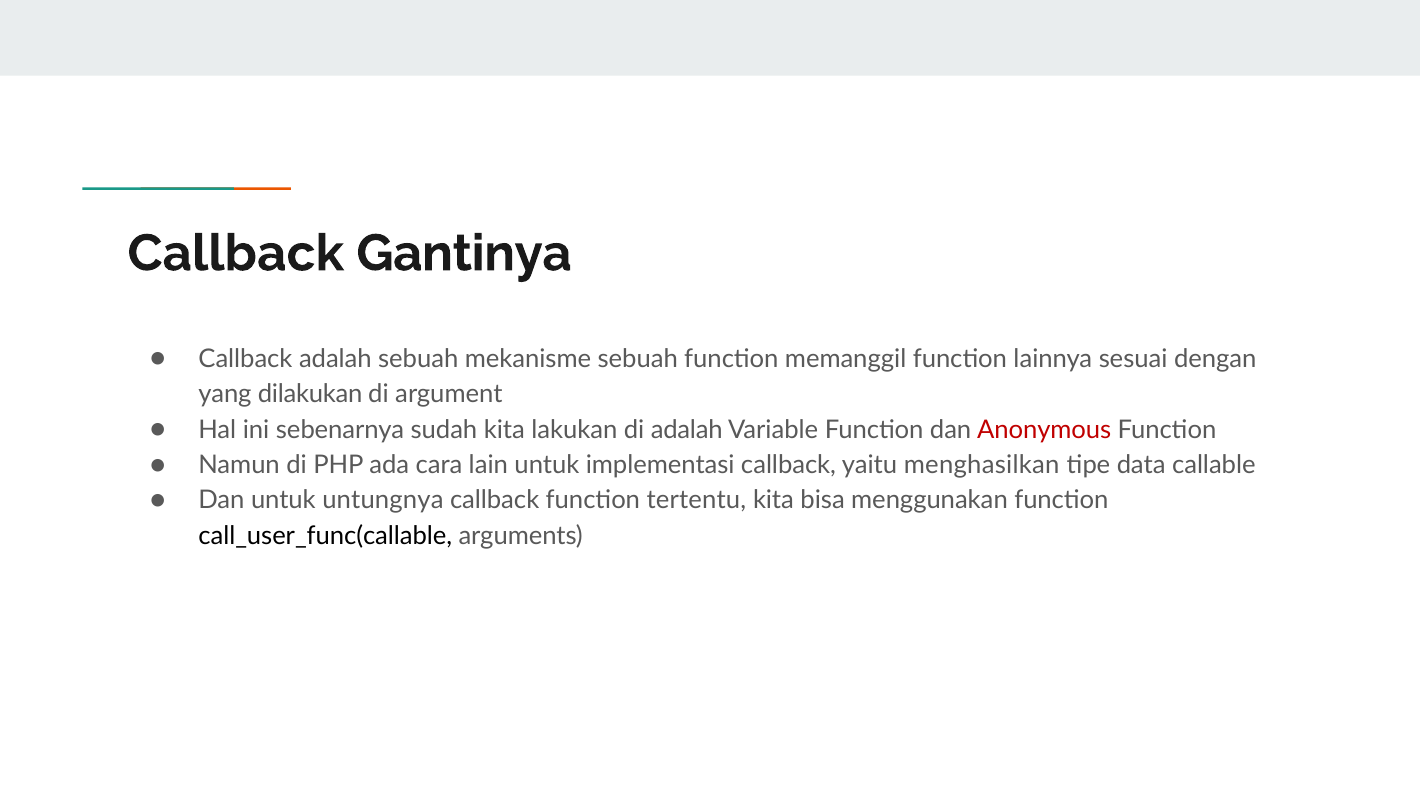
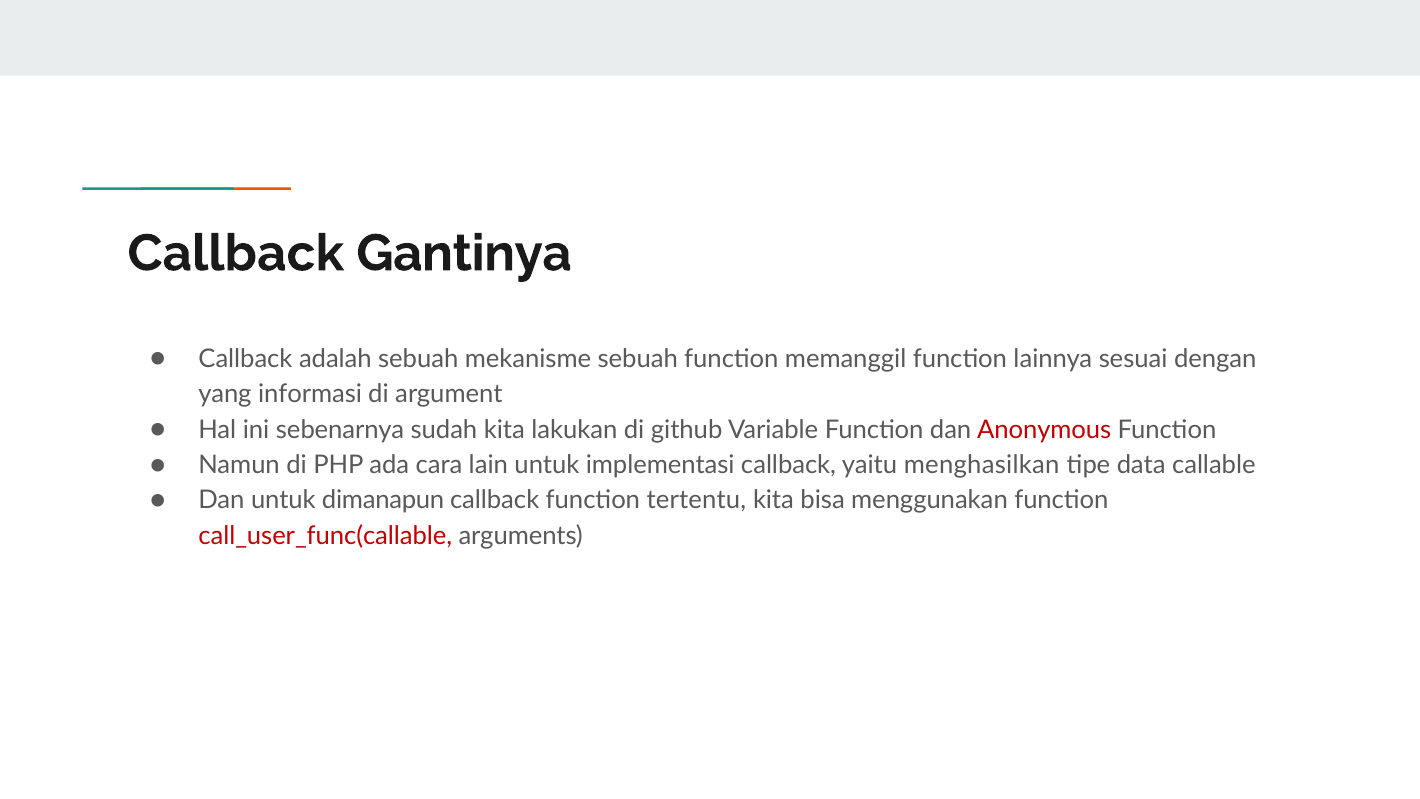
dilakukan: dilakukan -> informasi
di adalah: adalah -> github
untungnya: untungnya -> dimanapun
call_user_func(callable colour: black -> red
